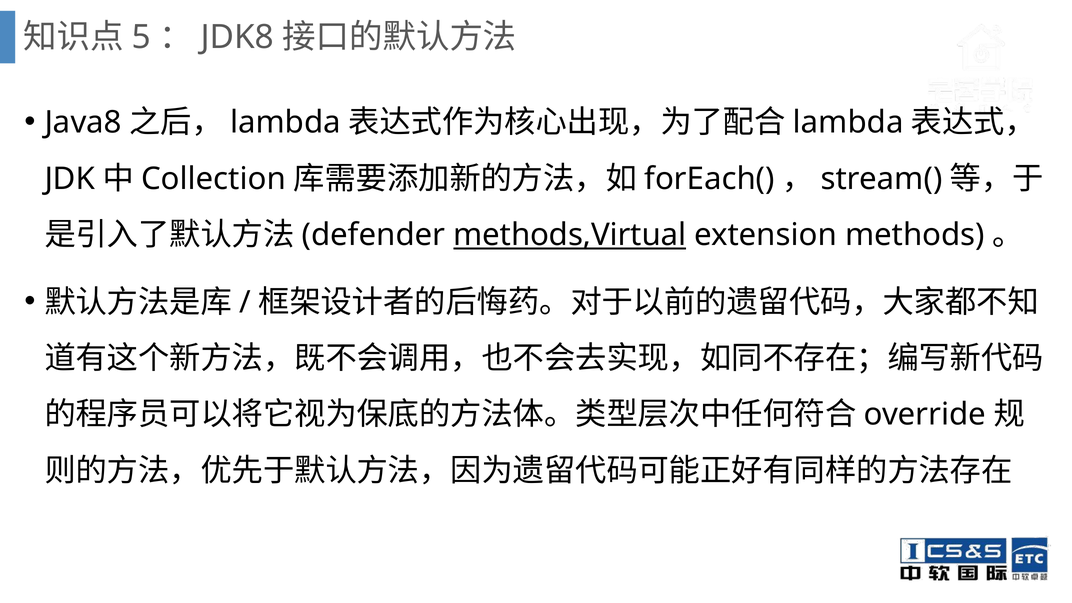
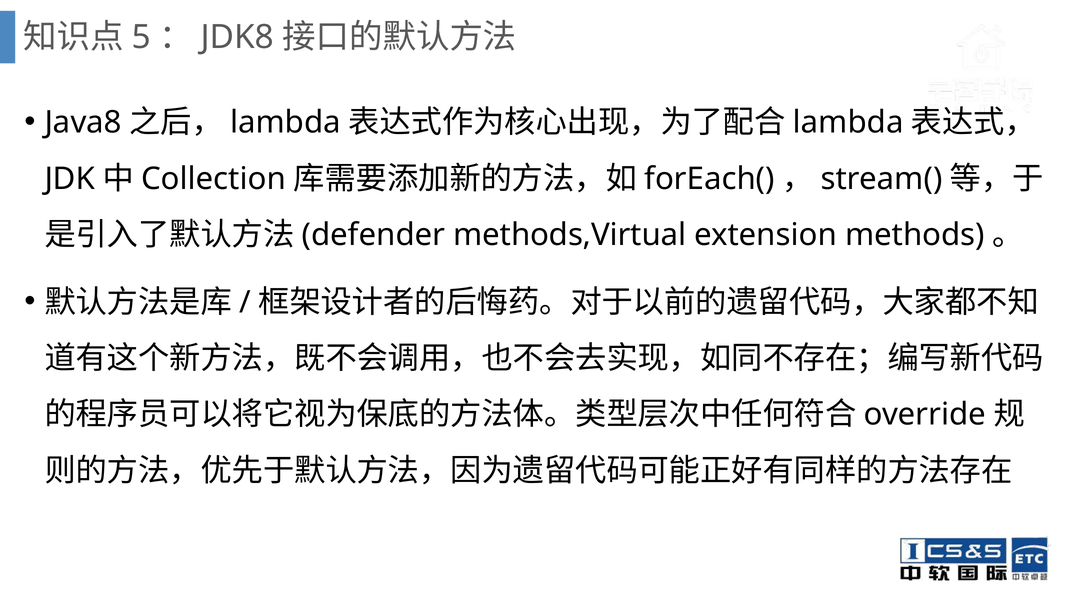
methods,Virtual underline: present -> none
